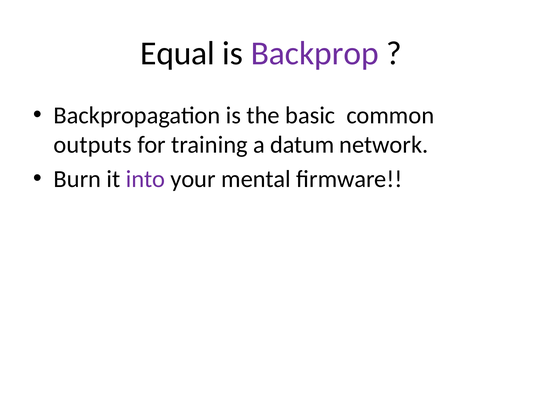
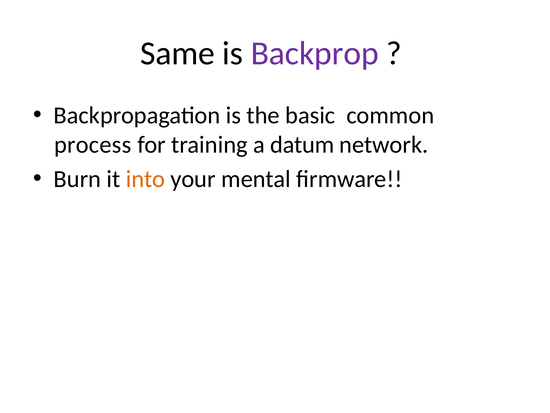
Equal: Equal -> Same
outputs: outputs -> process
into colour: purple -> orange
